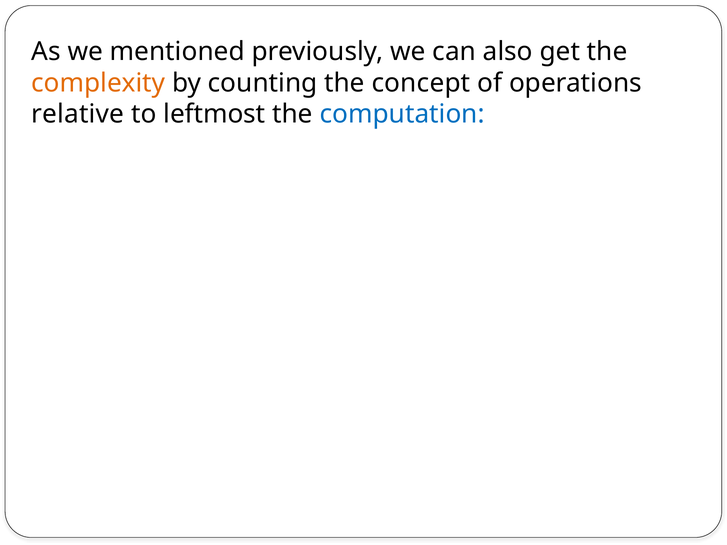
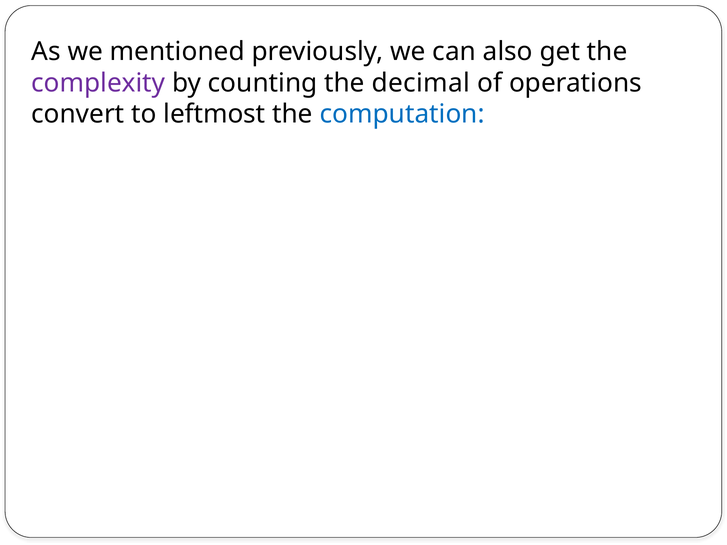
complexity colour: orange -> purple
concept: concept -> decimal
relative: relative -> convert
